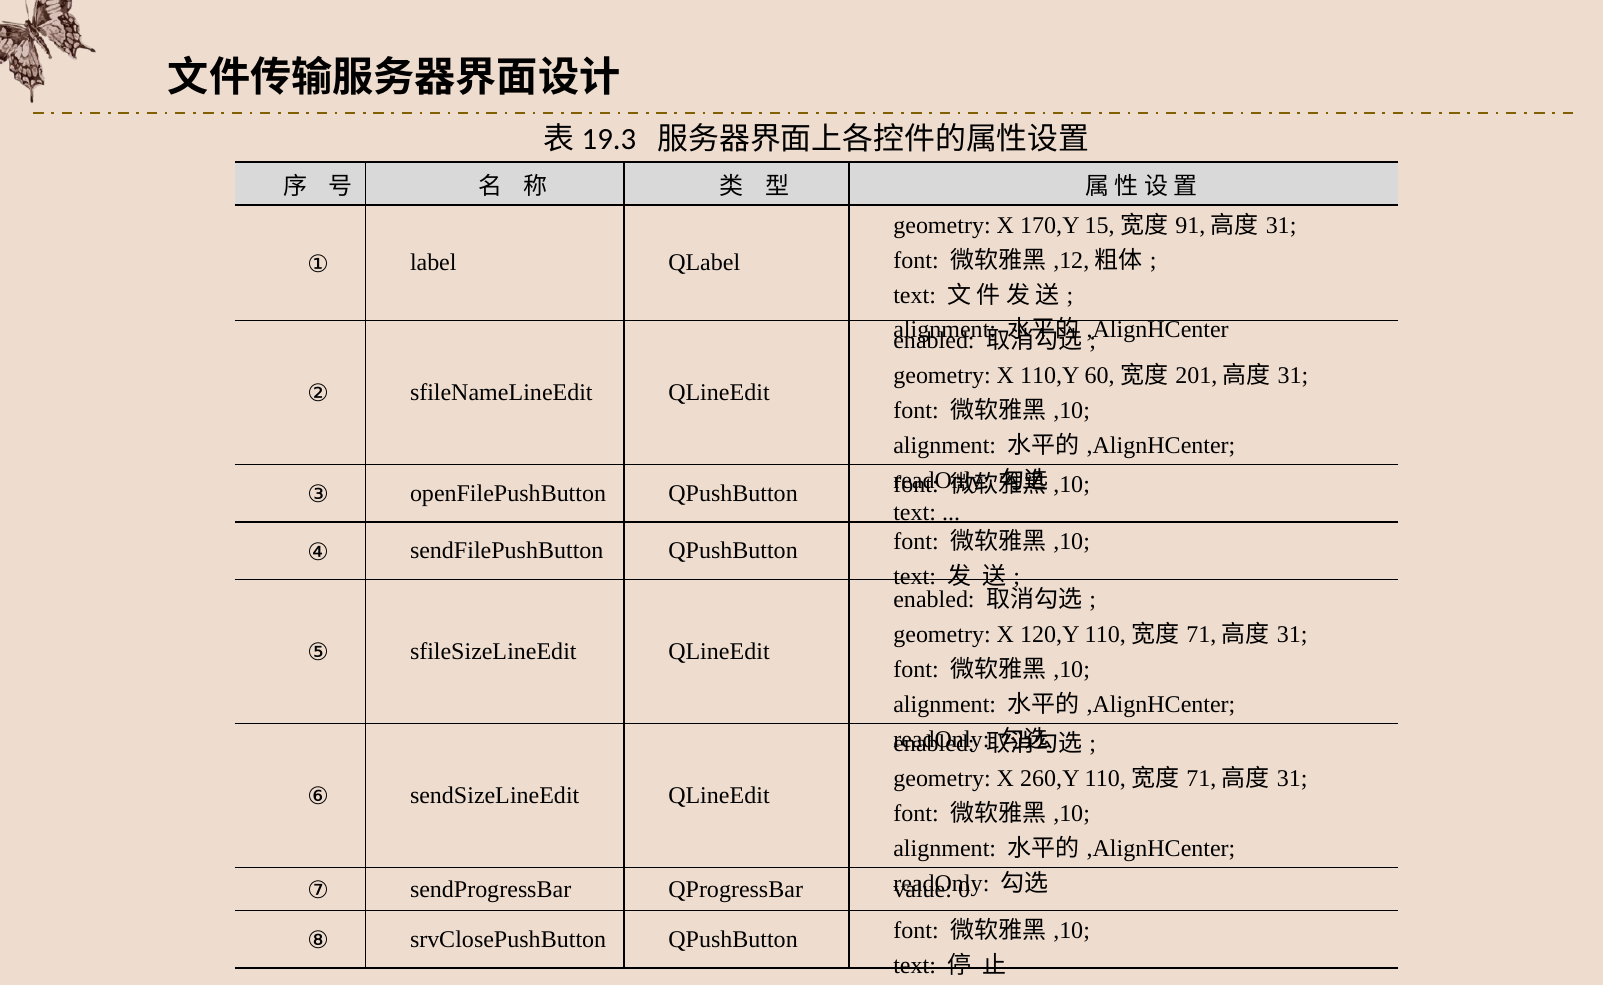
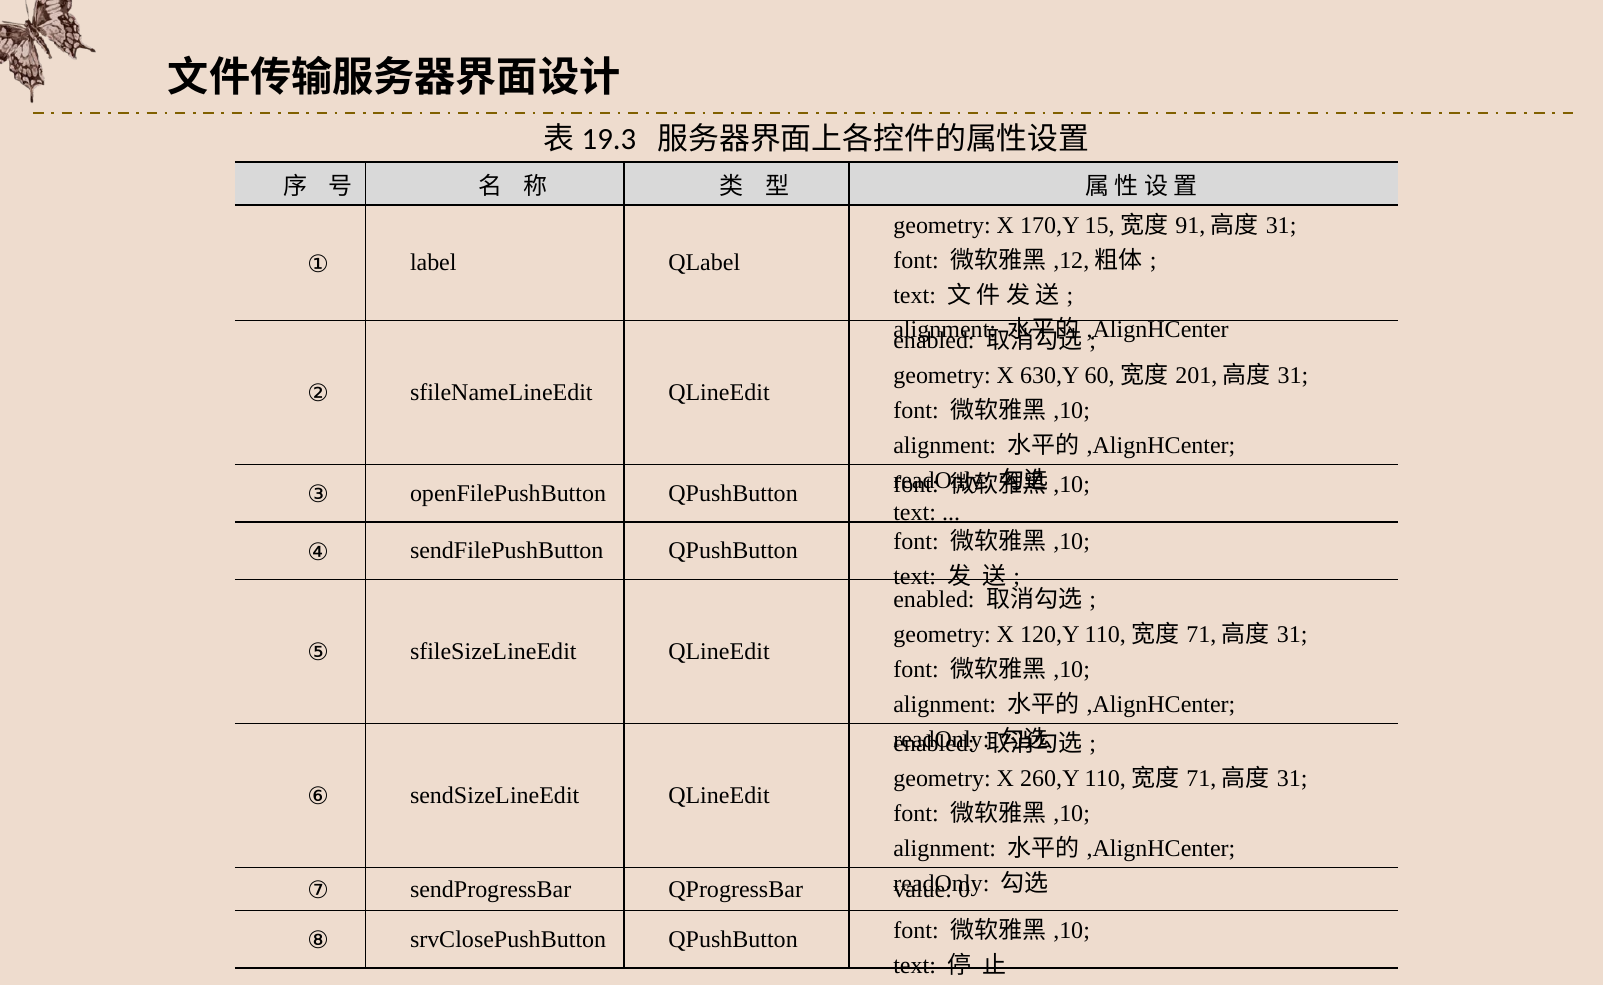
110,Y: 110,Y -> 630,Y
